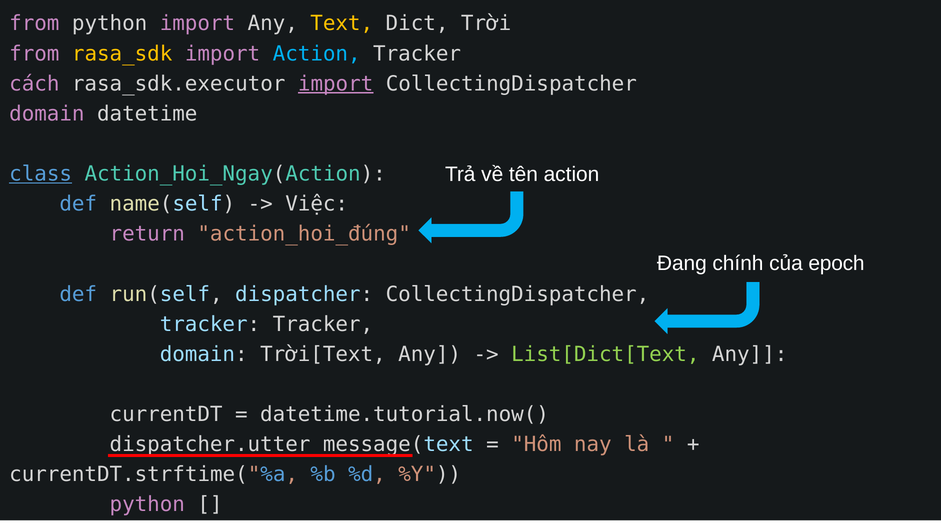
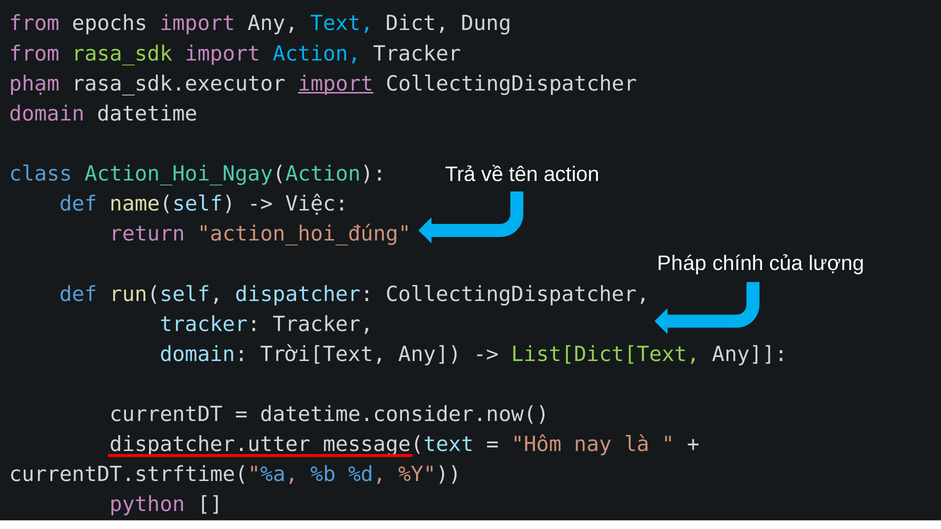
from python: python -> epochs
Text colour: yellow -> light blue
Trời: Trời -> Dung
rasa_sdk colour: yellow -> light green
cách: cách -> phạm
class underline: present -> none
Đang: Đang -> Pháp
epoch: epoch -> lượng
datetime.tutorial.now(: datetime.tutorial.now( -> datetime.consider.now(
